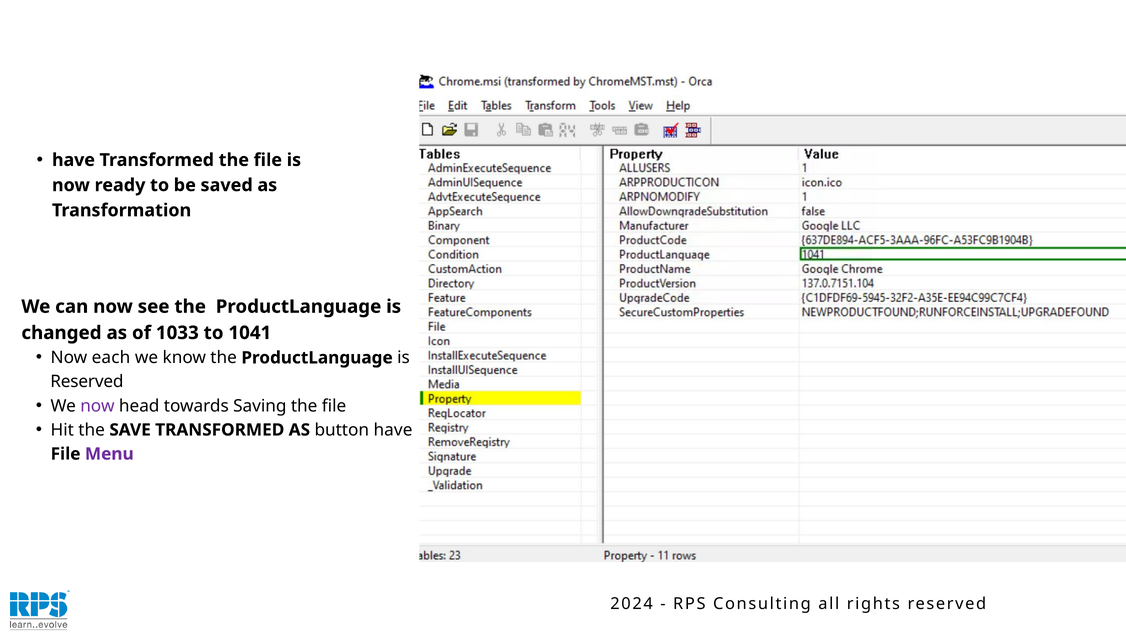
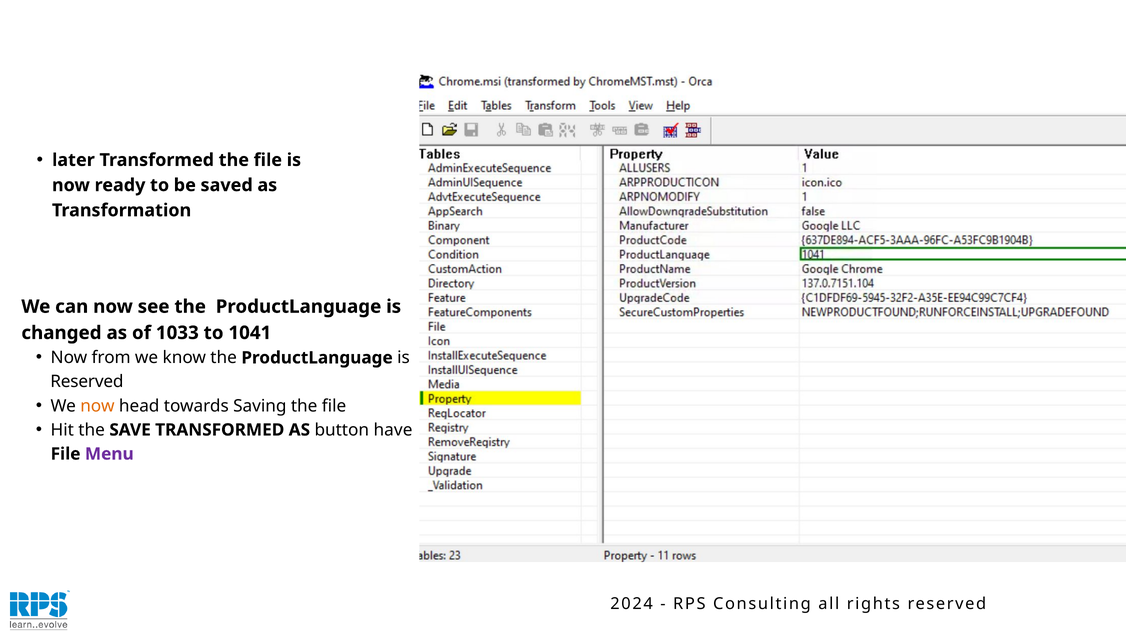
have at (73, 160): have -> later
each: each -> from
now at (97, 406) colour: purple -> orange
